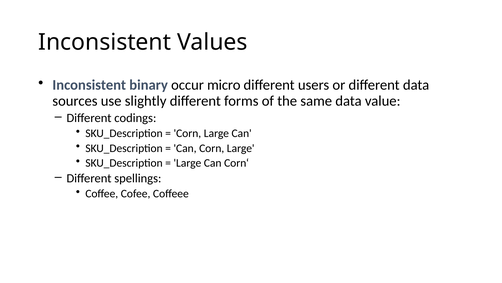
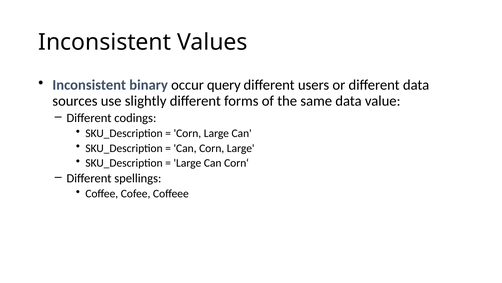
micro: micro -> query
